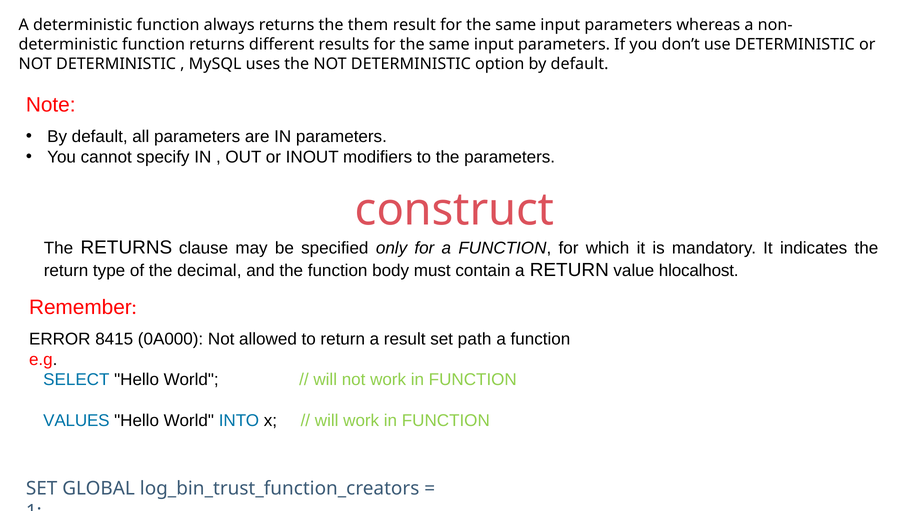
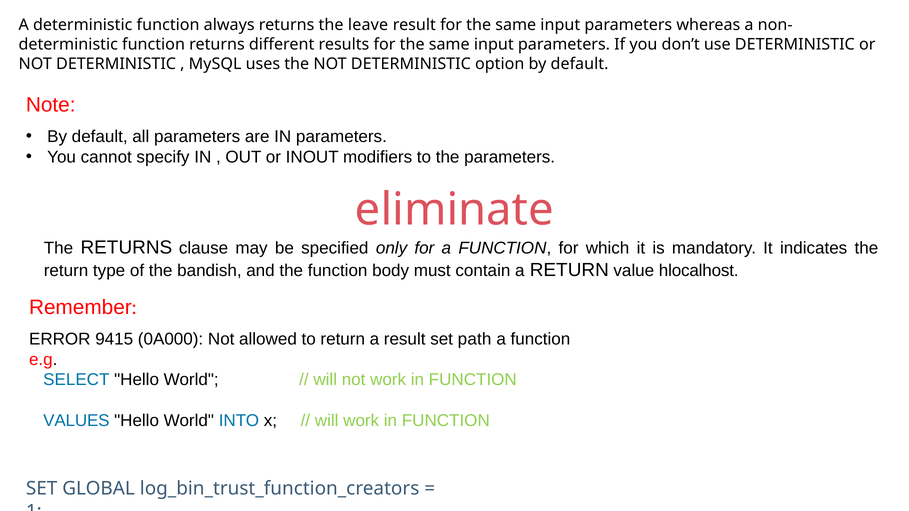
them: them -> leave
construct: construct -> eliminate
decimal: decimal -> bandish
8415: 8415 -> 9415
